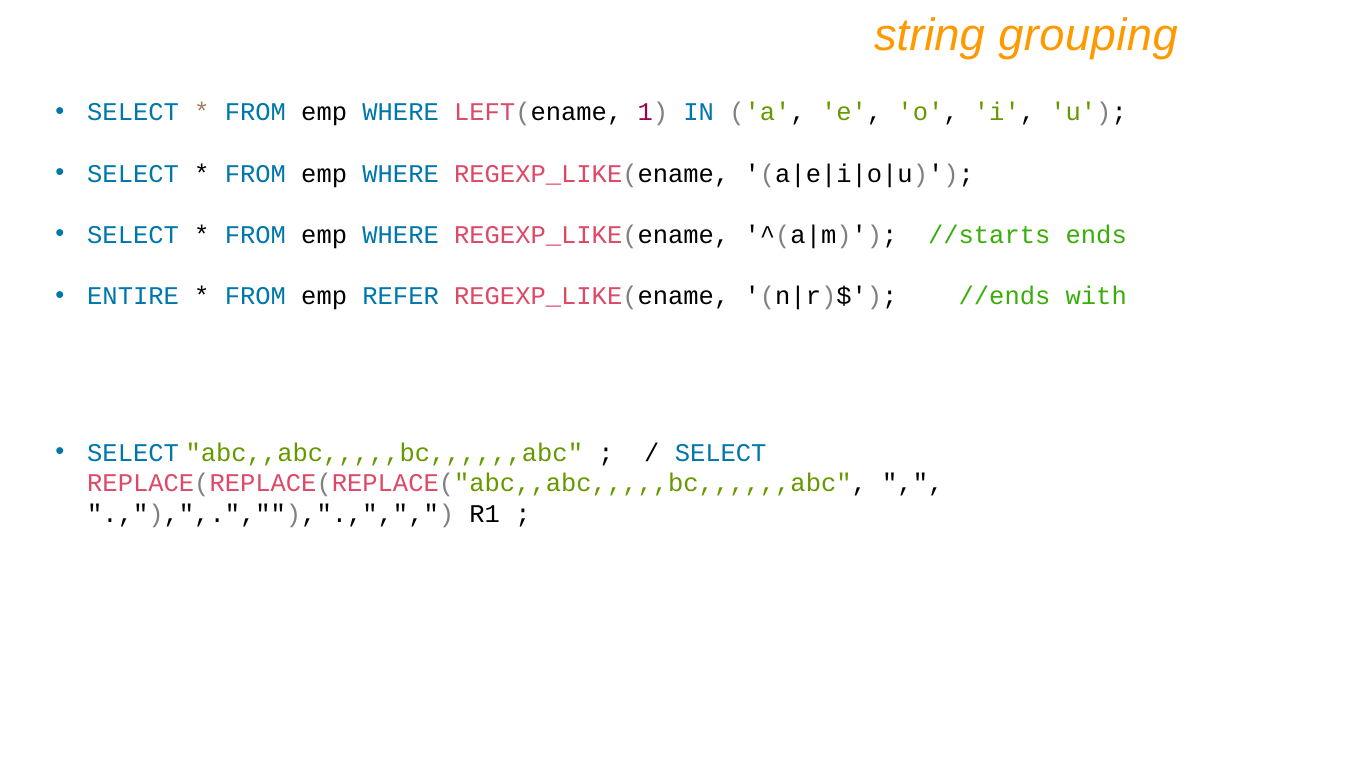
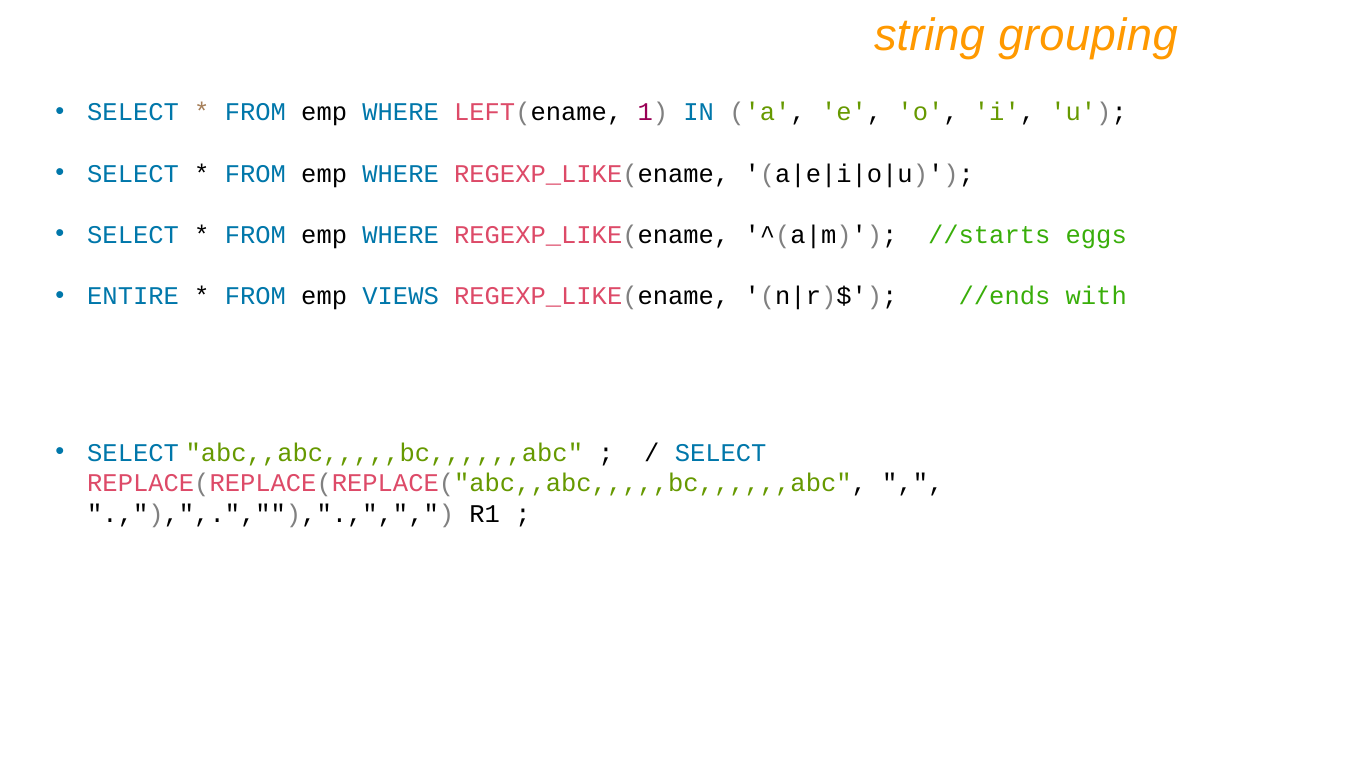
ends: ends -> eggs
REFER: REFER -> VIEWS
